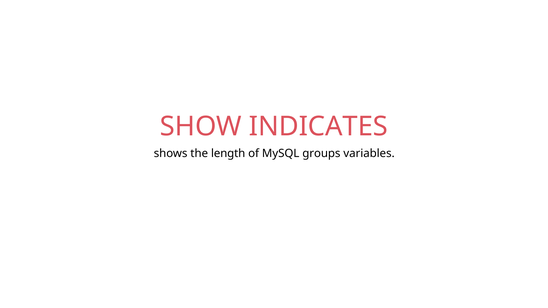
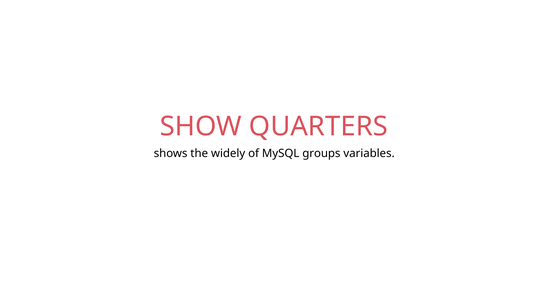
INDICATES: INDICATES -> QUARTERS
length: length -> widely
